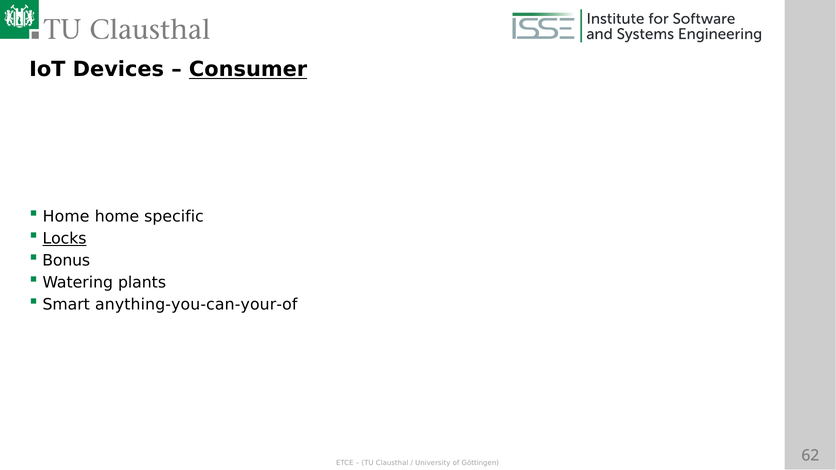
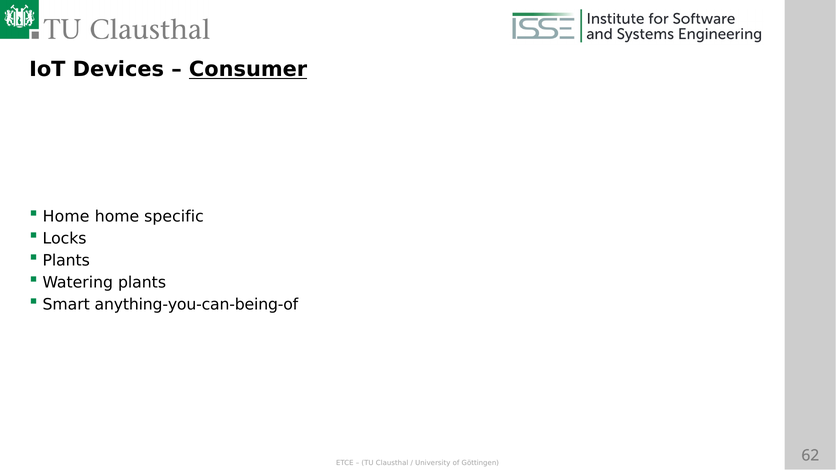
Locks underline: present -> none
Bonus at (66, 261): Bonus -> Plants
anything-you-can-your-of: anything-you-can-your-of -> anything-you-can-being-of
